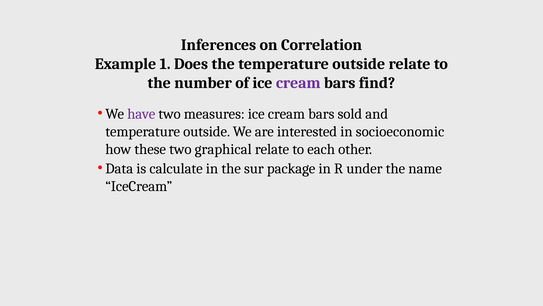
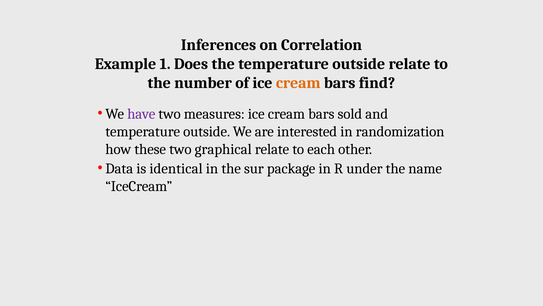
cream at (298, 83) colour: purple -> orange
socioeconomic: socioeconomic -> randomization
calculate: calculate -> identical
